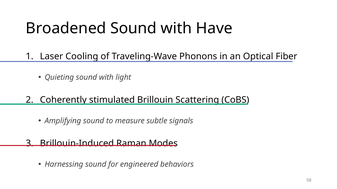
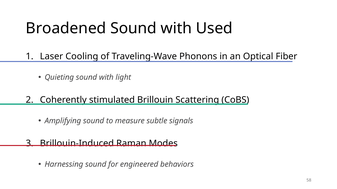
Have: Have -> Used
